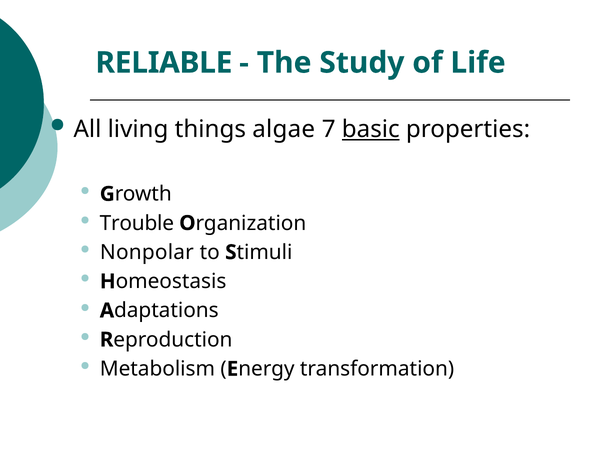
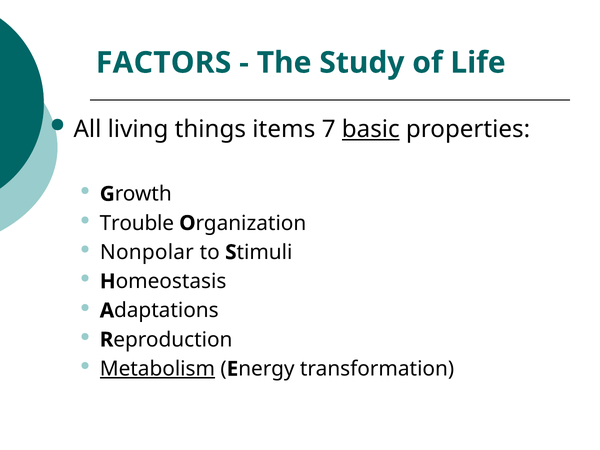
RELIABLE: RELIABLE -> FACTORS
algae: algae -> items
Metabolism underline: none -> present
